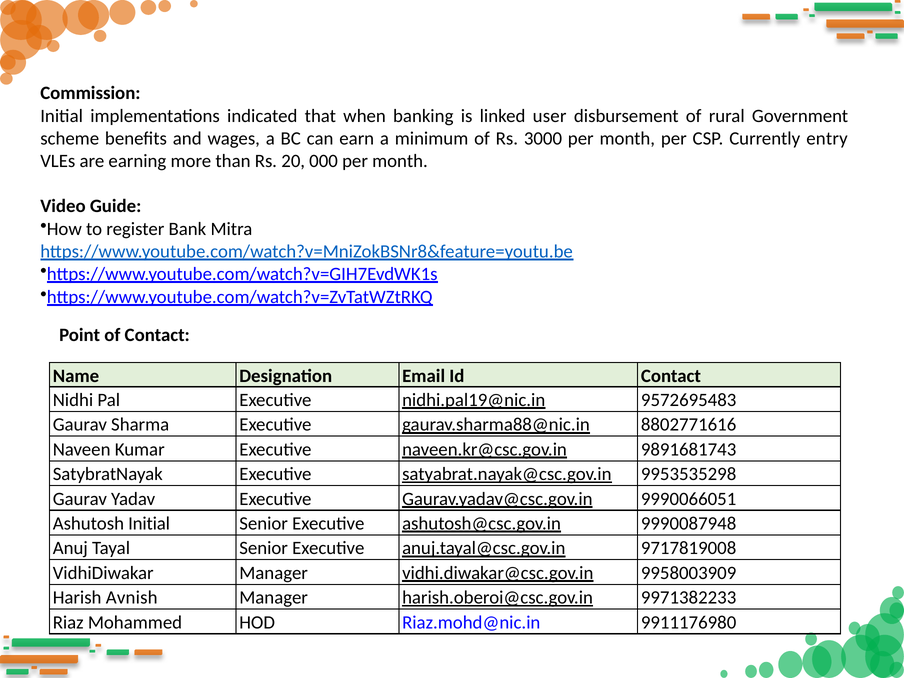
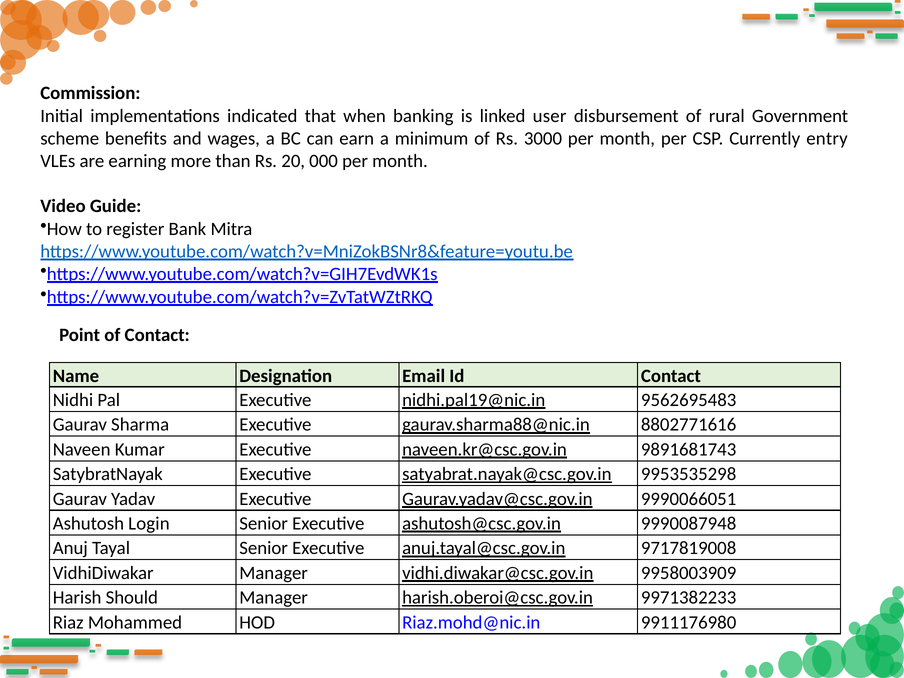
9572695483: 9572695483 -> 9562695483
Ashutosh Initial: Initial -> Login
Avnish: Avnish -> Should
